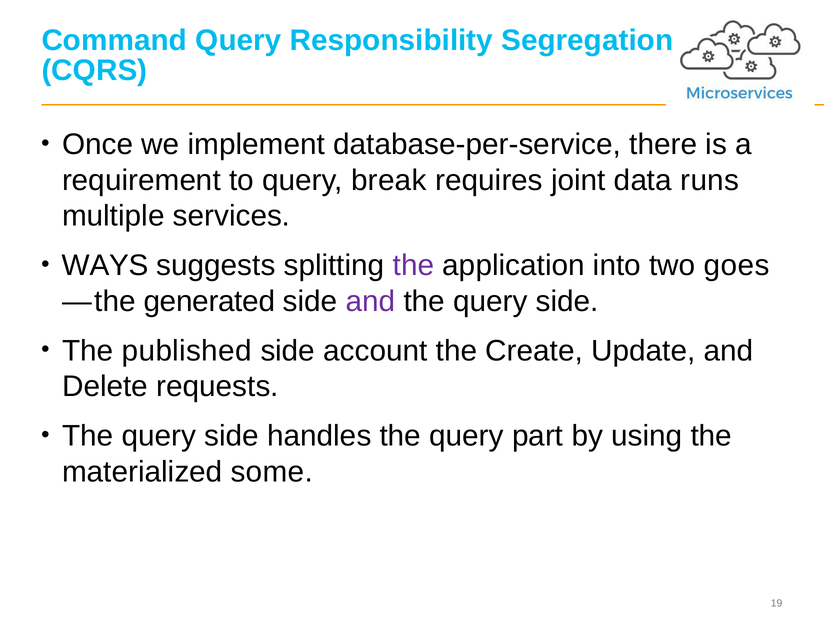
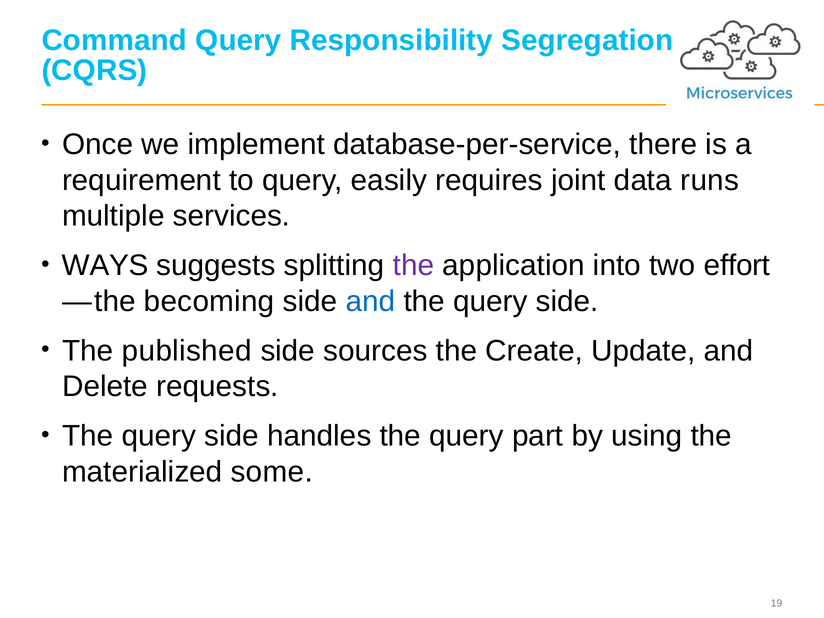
break: break -> easily
goes: goes -> effort
generated: generated -> becoming
and at (370, 301) colour: purple -> blue
account: account -> sources
